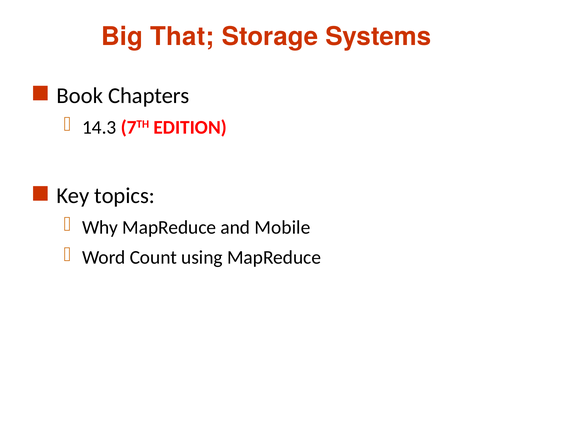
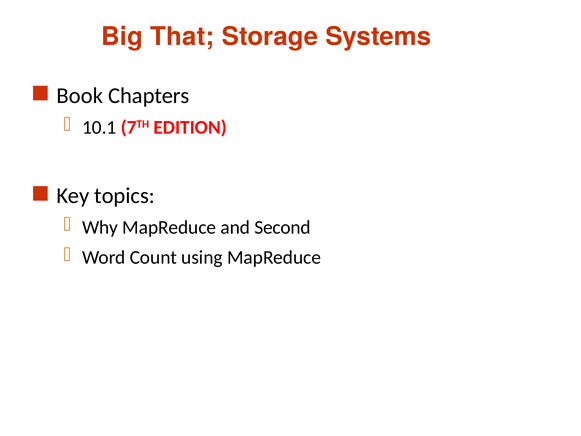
14.3: 14.3 -> 10.1
Mobile: Mobile -> Second
